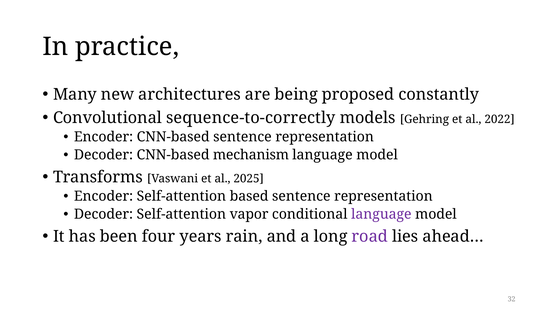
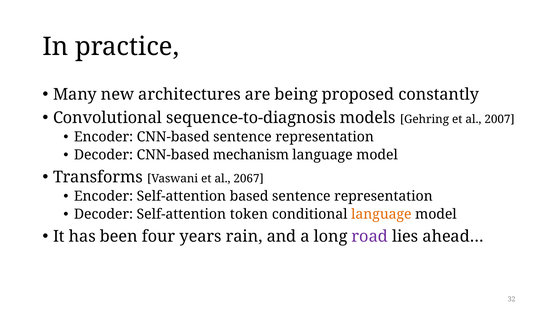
sequence-to-correctly: sequence-to-correctly -> sequence-to-diagnosis
2022: 2022 -> 2007
2025: 2025 -> 2067
vapor: vapor -> token
language at (381, 214) colour: purple -> orange
